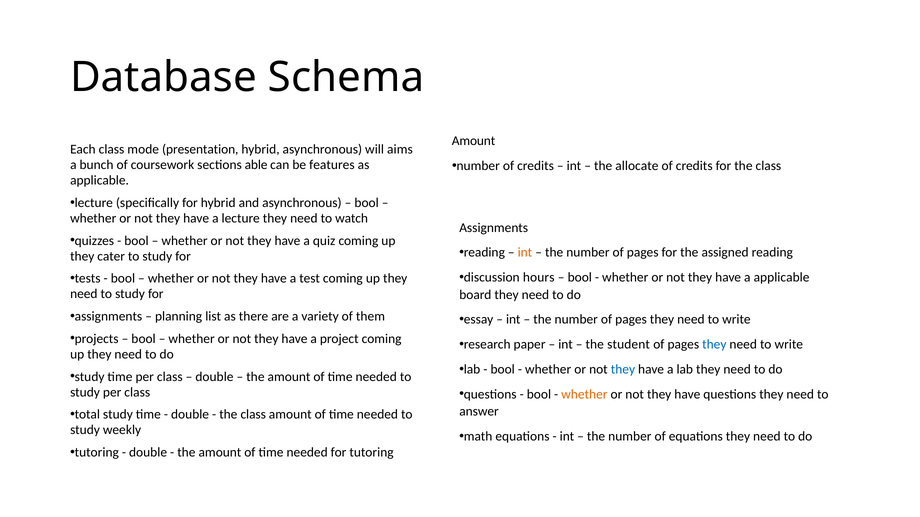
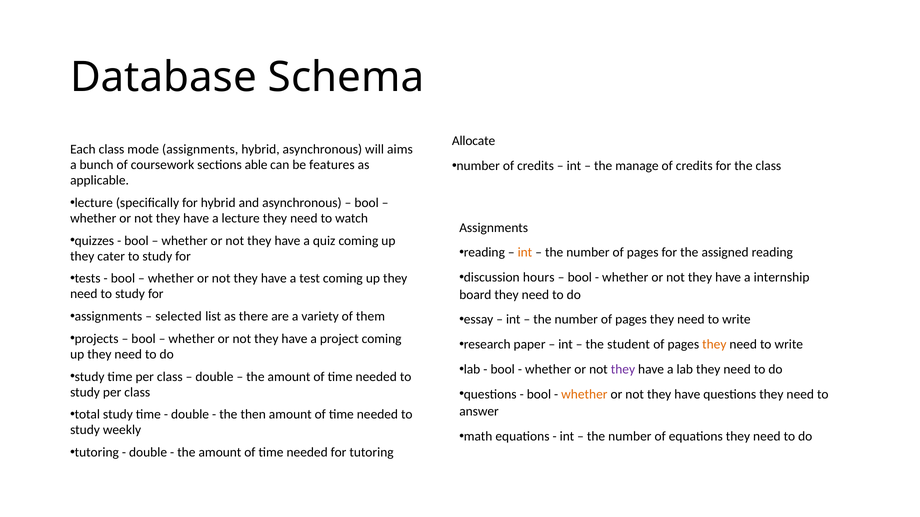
Amount at (474, 141): Amount -> Allocate
mode presentation: presentation -> assignments
allocate: allocate -> manage
a applicable: applicable -> internship
planning: planning -> selected
they at (714, 345) colour: blue -> orange
they at (623, 370) colour: blue -> purple
class at (253, 415): class -> then
